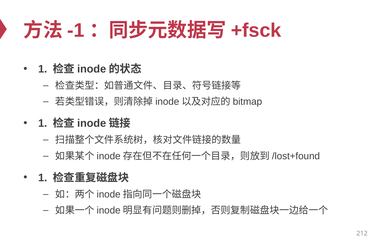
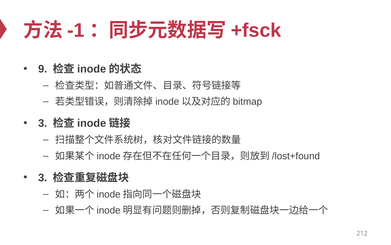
1 at (43, 69): 1 -> 9
1 at (43, 123): 1 -> 3
1 at (43, 177): 1 -> 3
